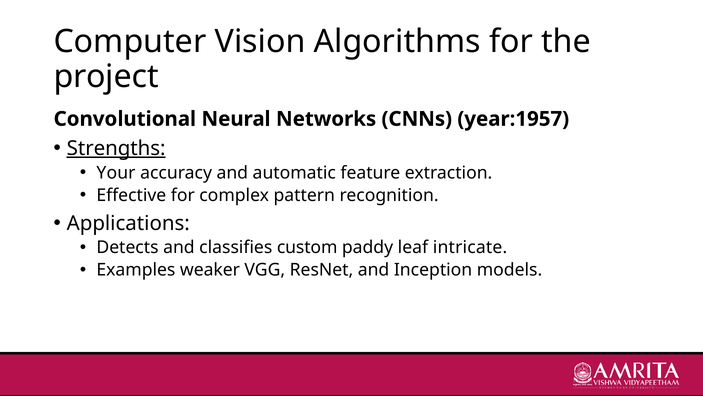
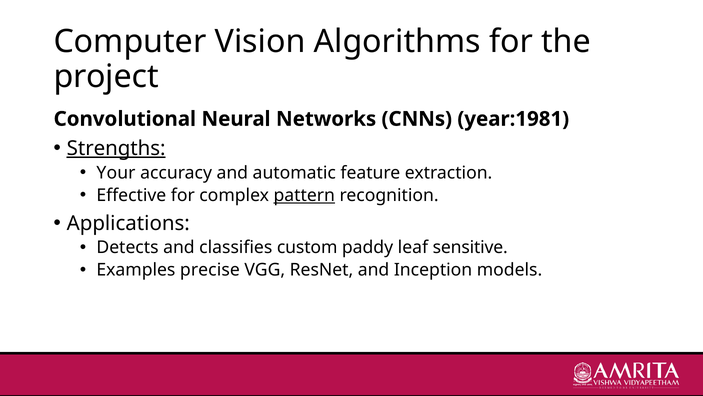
year:1957: year:1957 -> year:1981
pattern underline: none -> present
intricate: intricate -> sensitive
weaker: weaker -> precise
